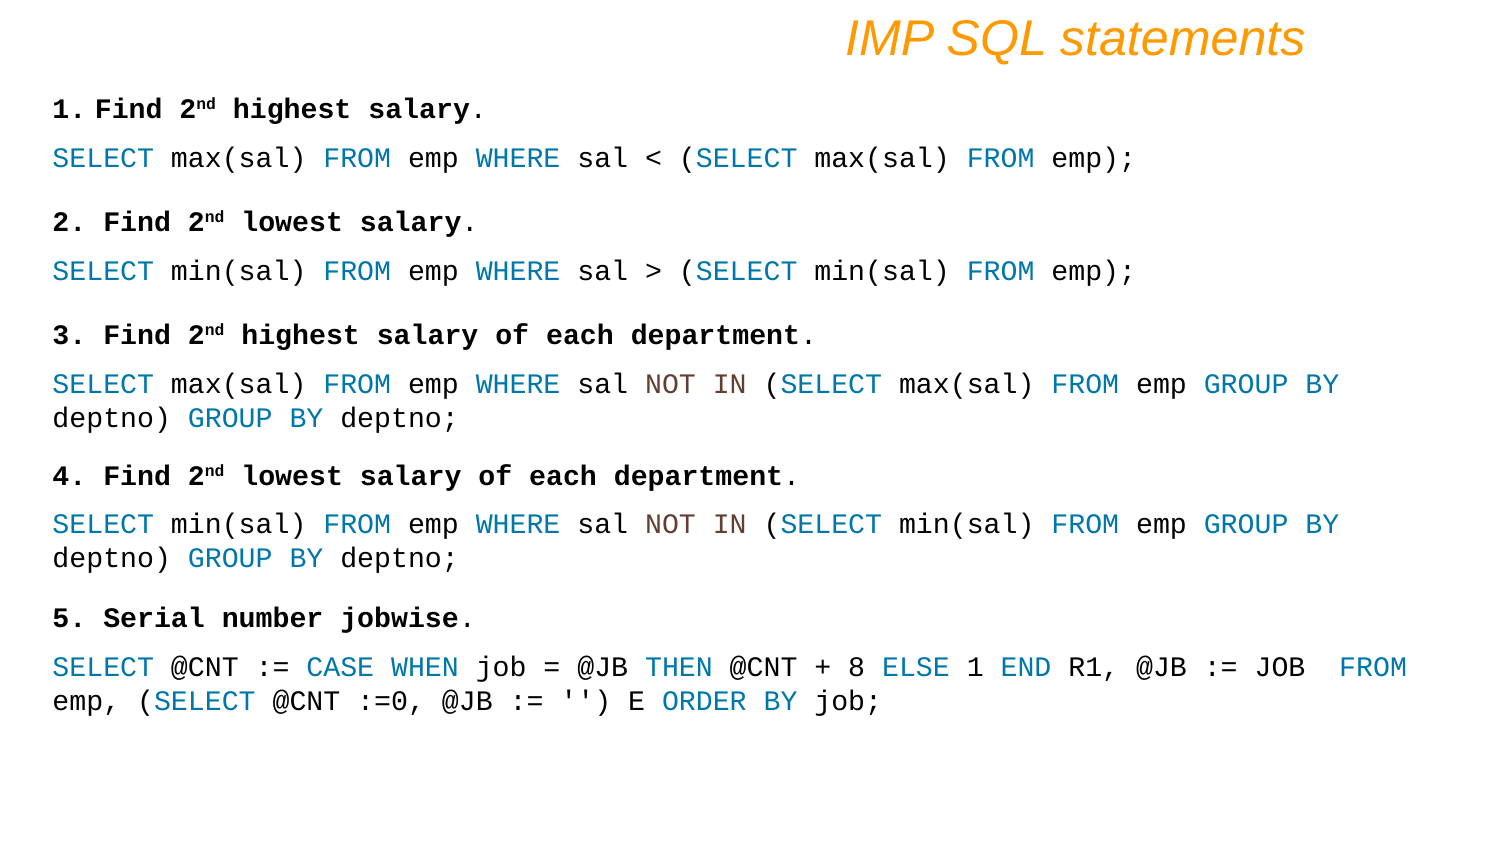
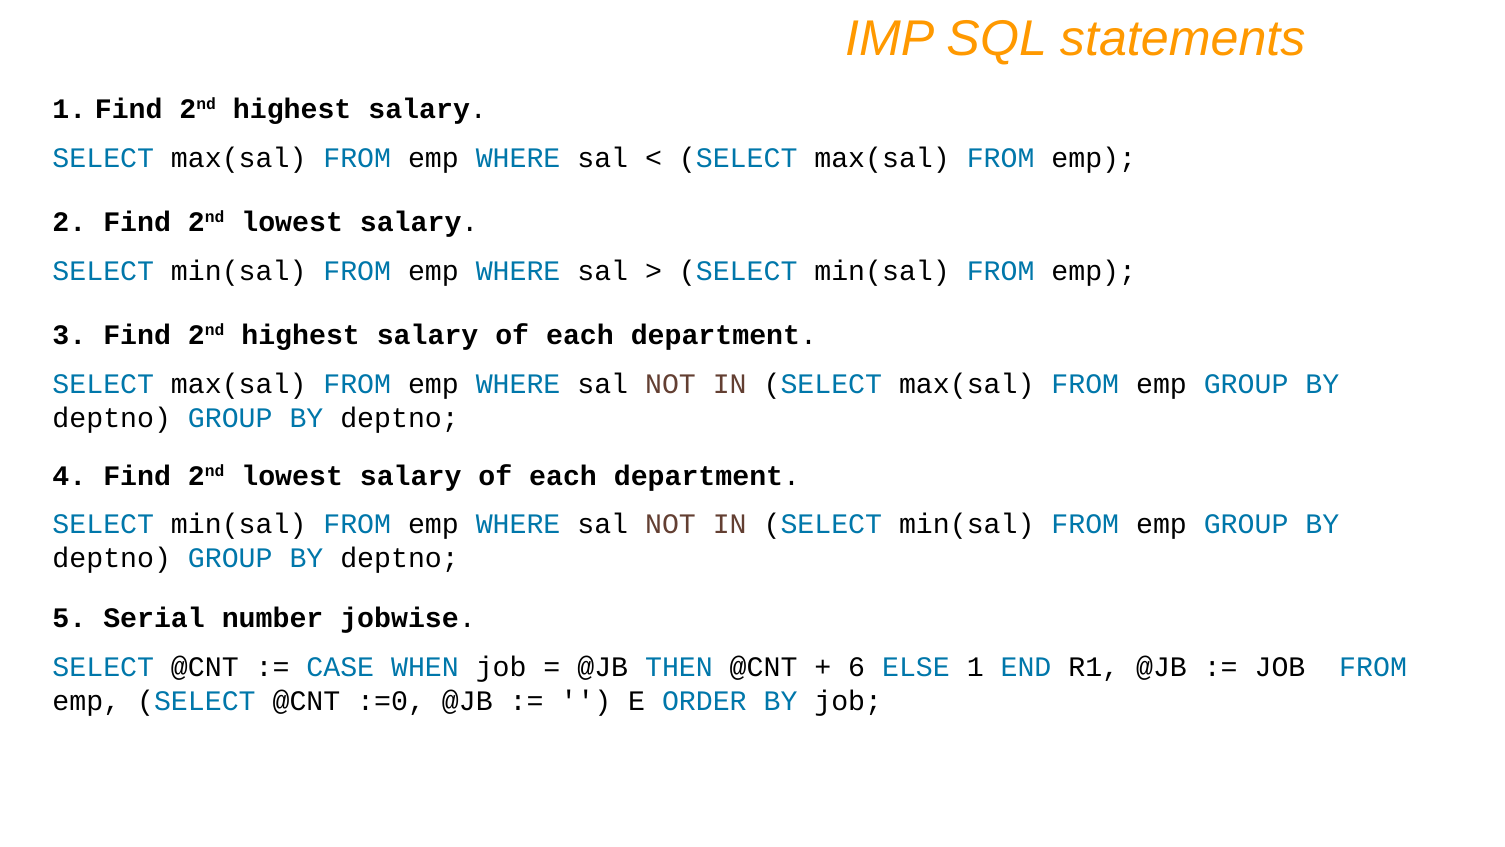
8: 8 -> 6
